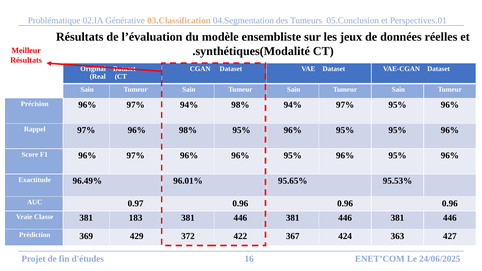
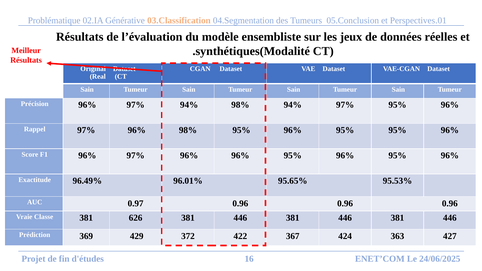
183: 183 -> 626
